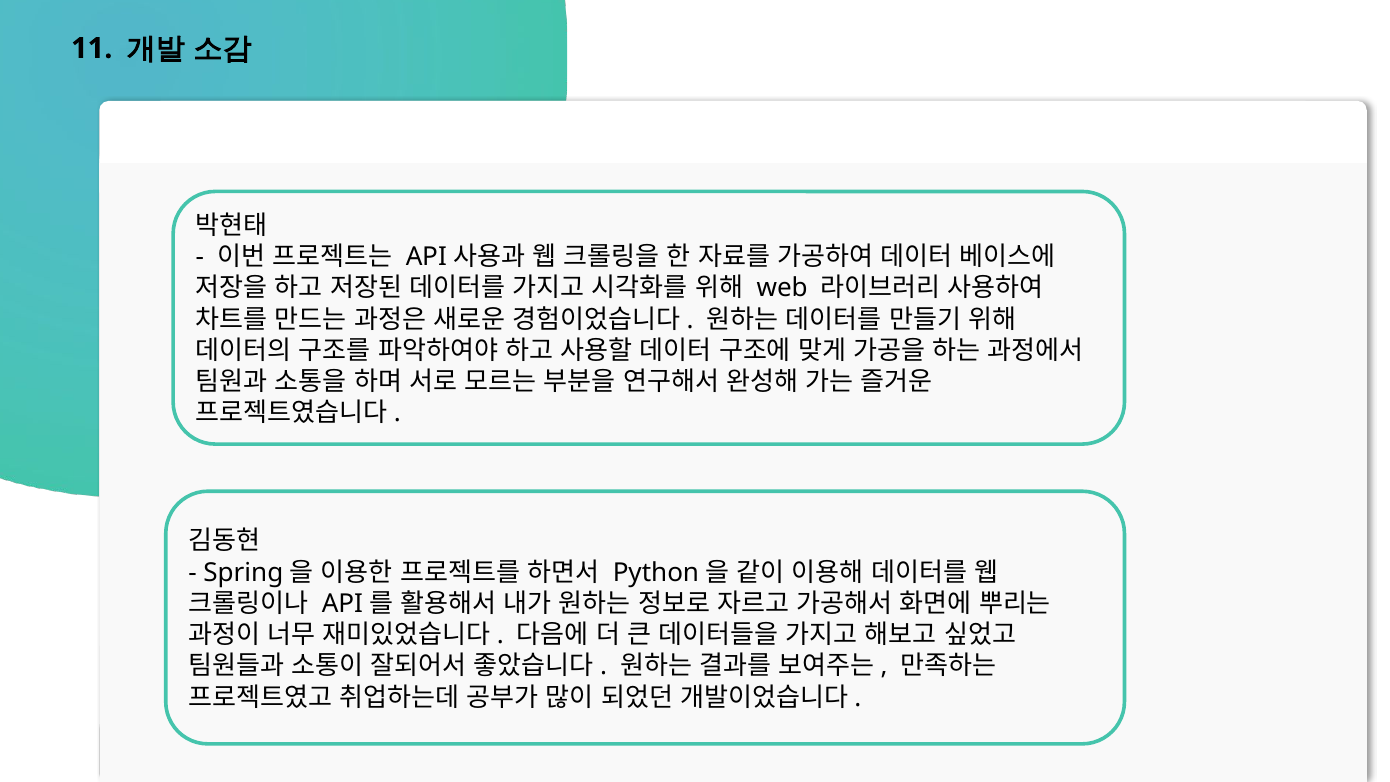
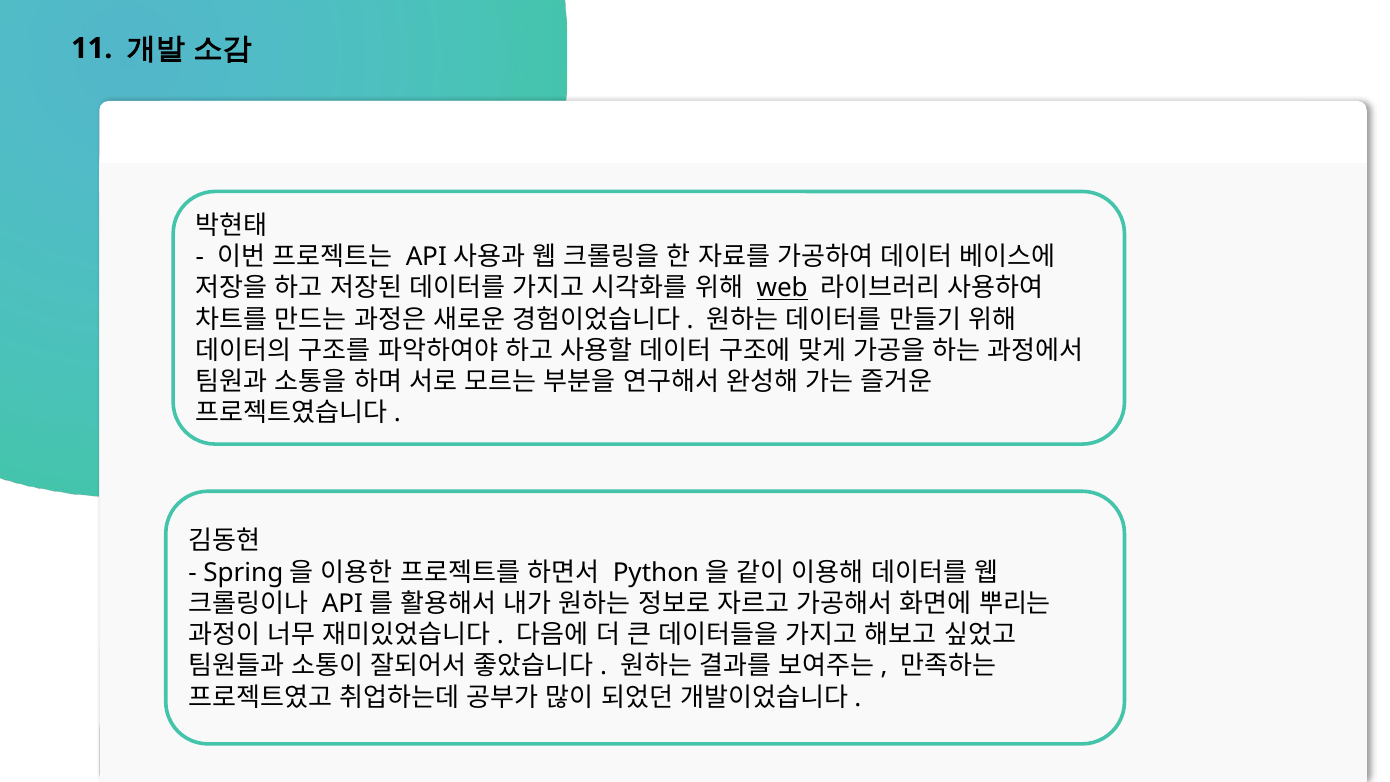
web underline: none -> present
